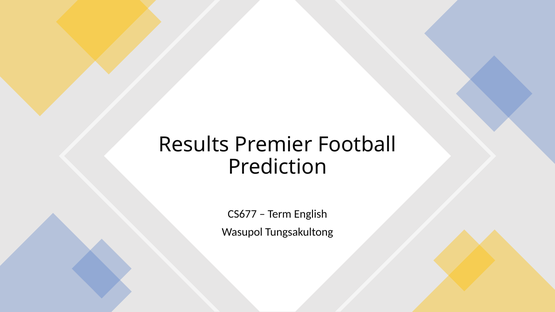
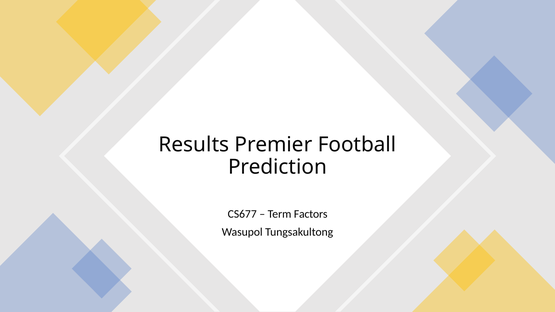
English: English -> Factors
